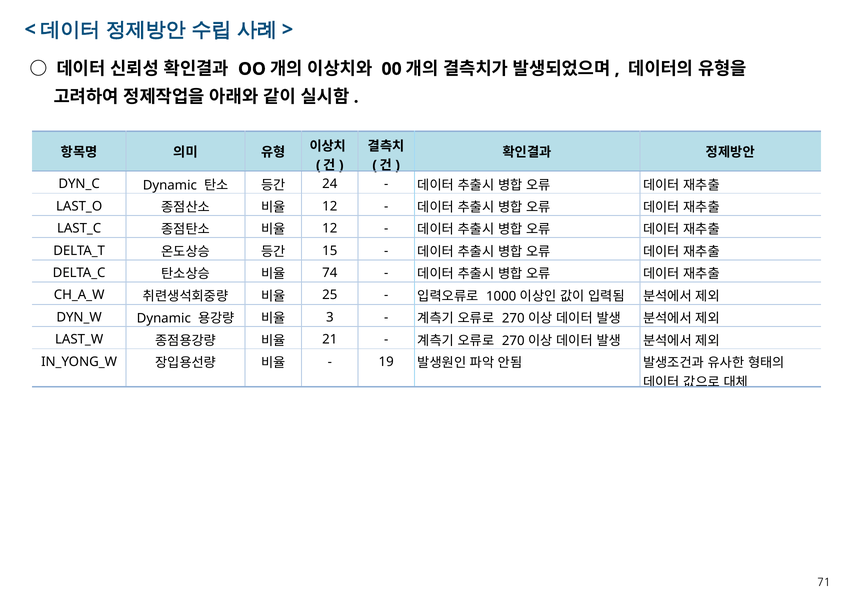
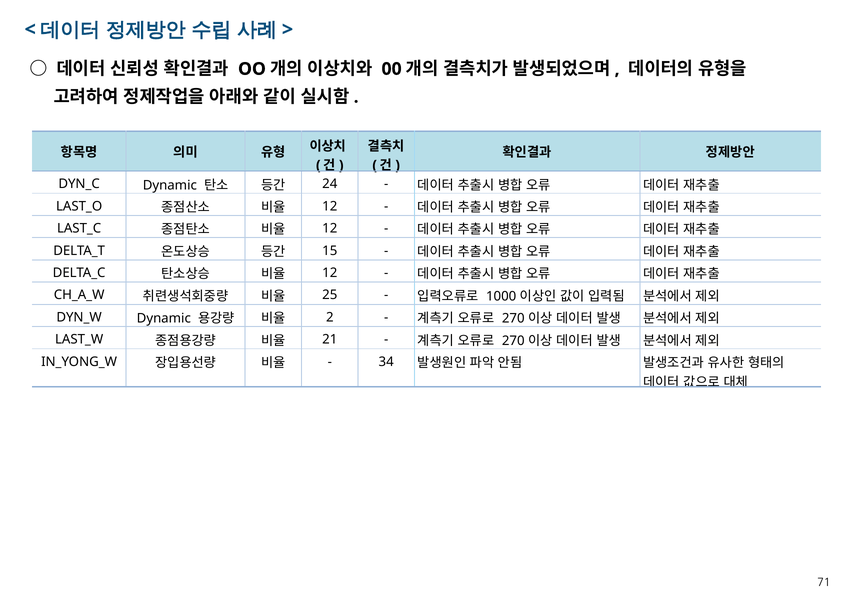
74 at (330, 273): 74 -> 12
3: 3 -> 2
19: 19 -> 34
